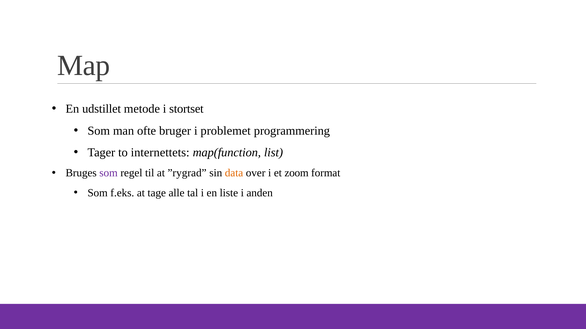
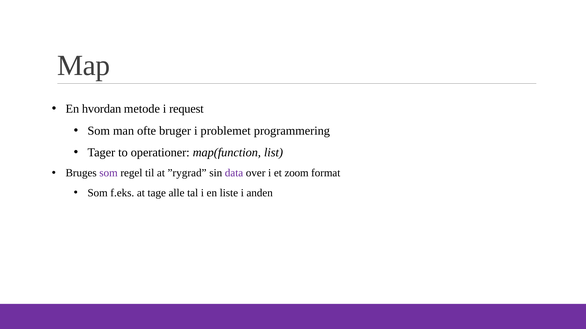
udstillet: udstillet -> hvordan
stortset: stortset -> request
internettets: internettets -> operationer
data colour: orange -> purple
